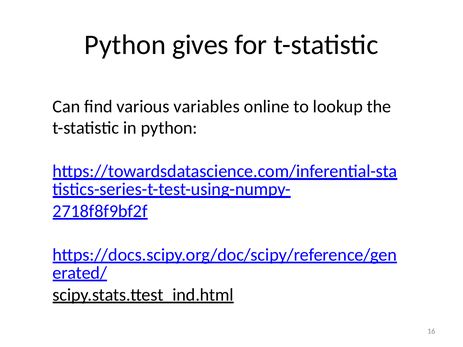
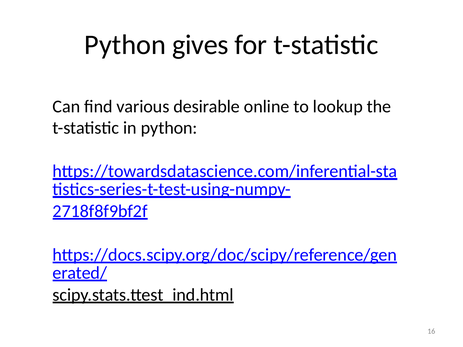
variables: variables -> desirable
